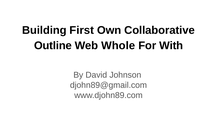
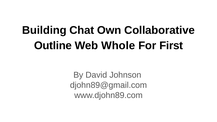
First: First -> Chat
With: With -> First
